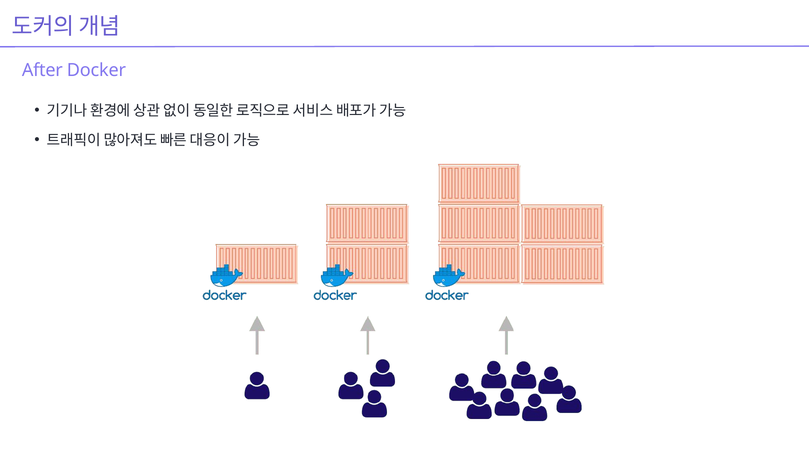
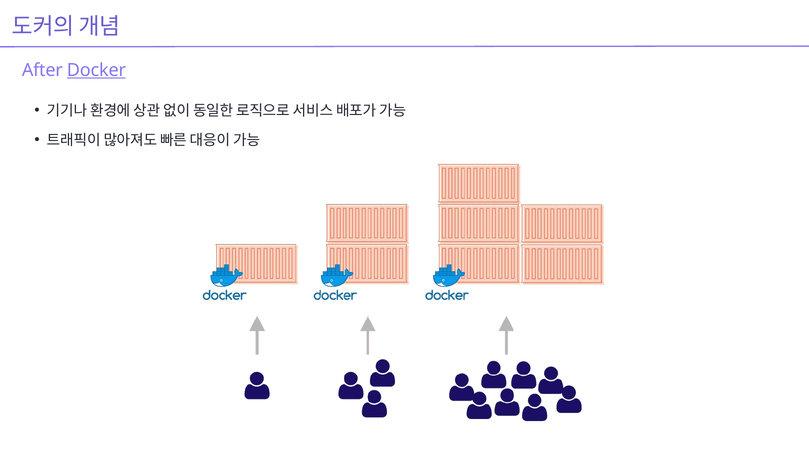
Docker underline: none -> present
